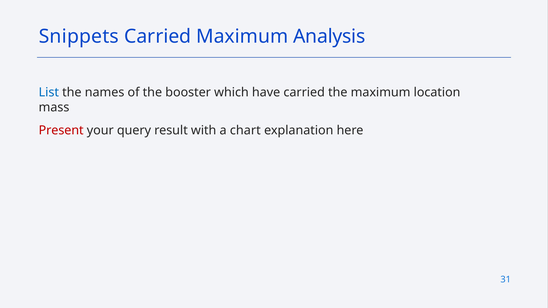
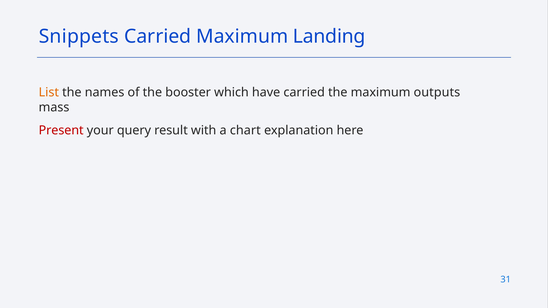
Analysis: Analysis -> Landing
List colour: blue -> orange
location: location -> outputs
